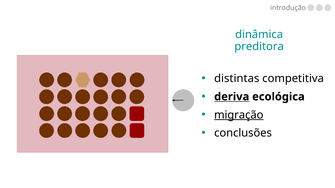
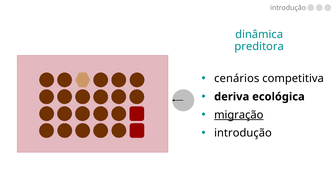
distintas: distintas -> cenários
deriva underline: present -> none
conclusões at (243, 133): conclusões -> introdução
